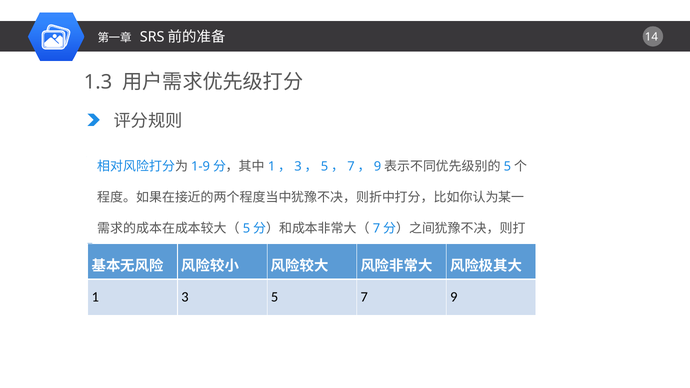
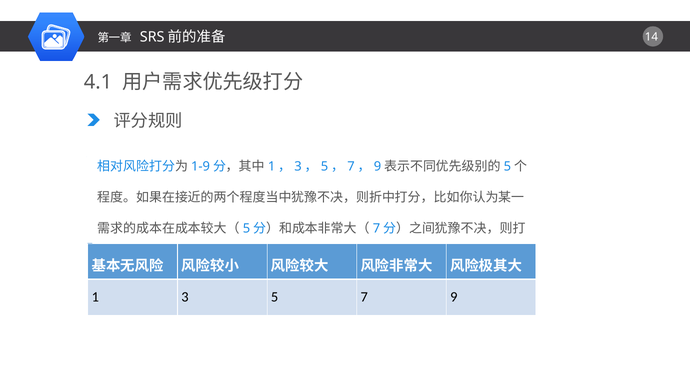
1.3: 1.3 -> 4.1
